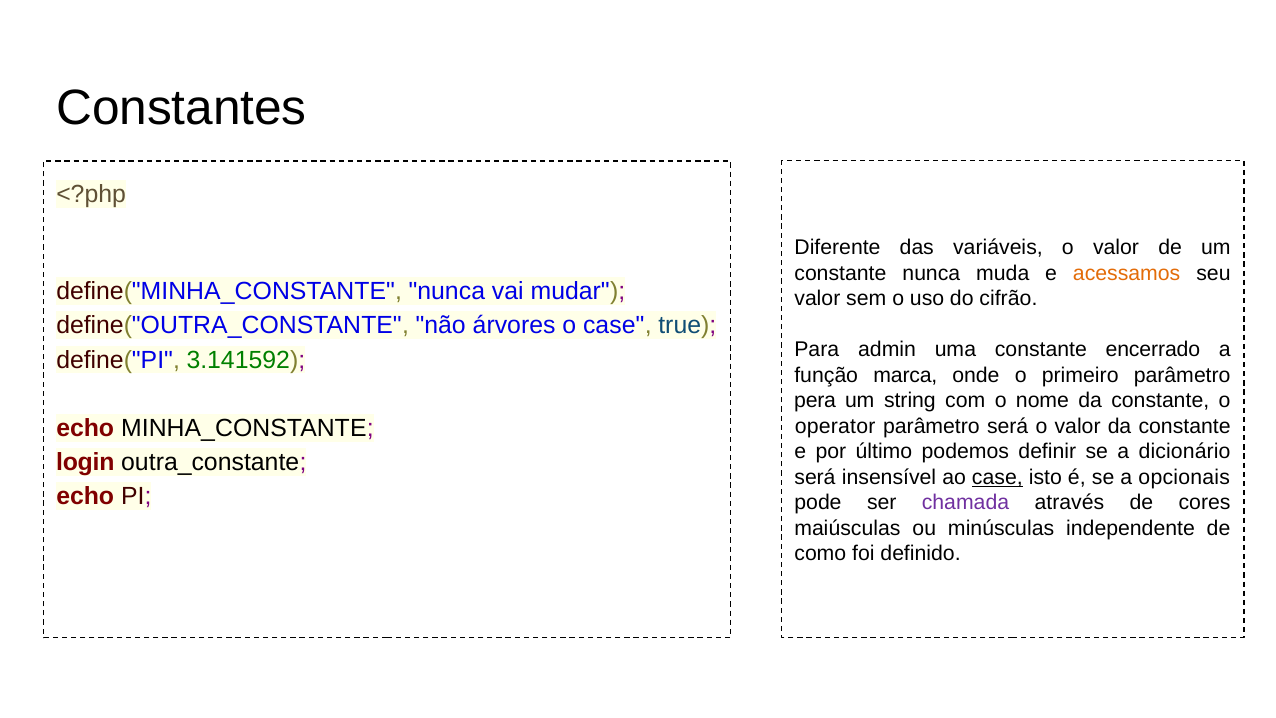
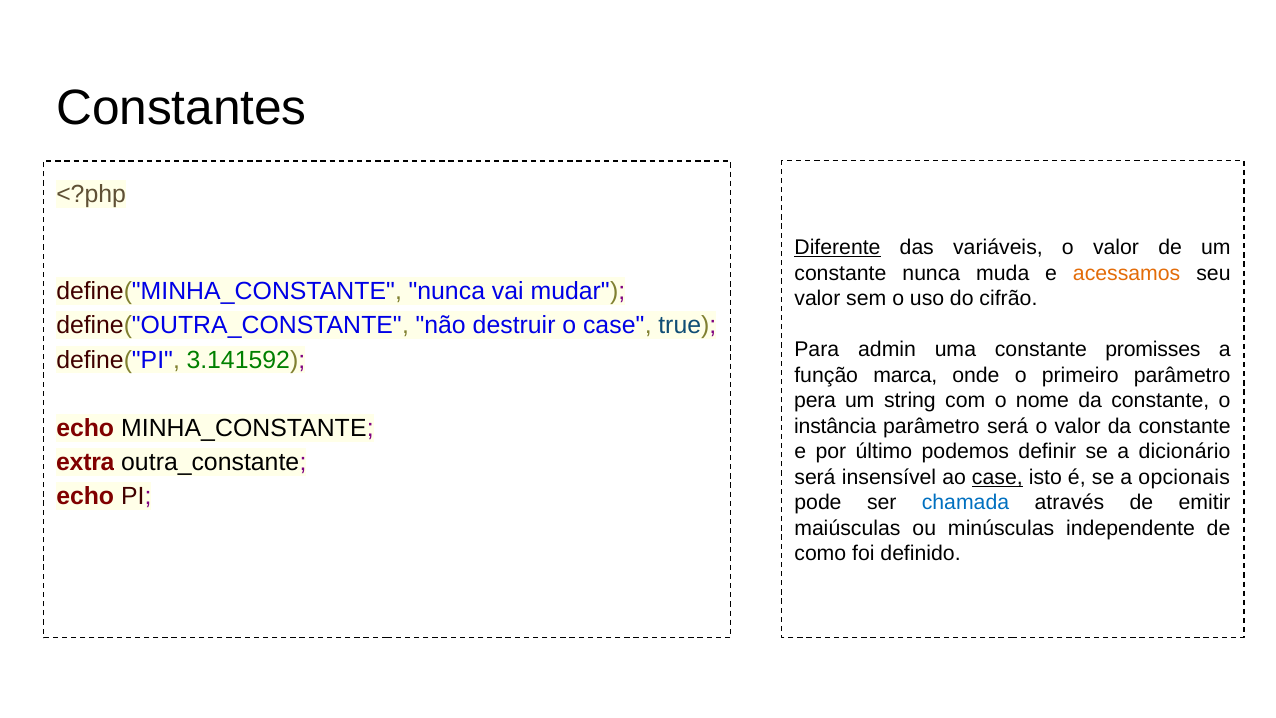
Diferente underline: none -> present
árvores: árvores -> destruir
encerrado: encerrado -> promisses
operator: operator -> instância
login: login -> extra
chamada colour: purple -> blue
cores: cores -> emitir
